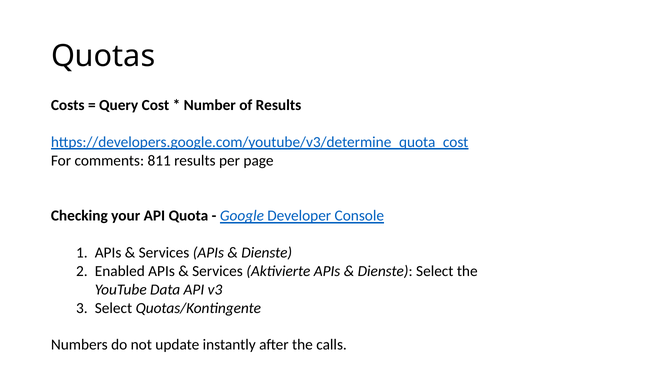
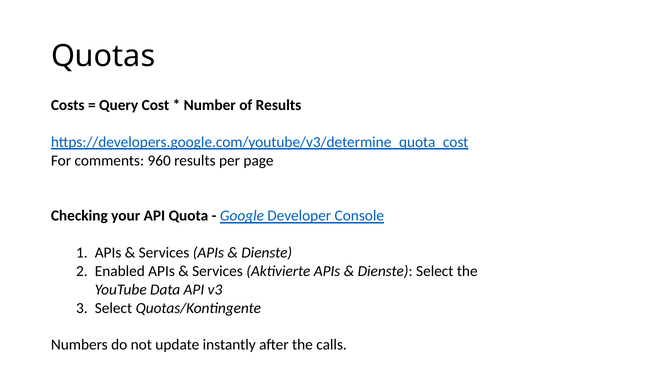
811: 811 -> 960
